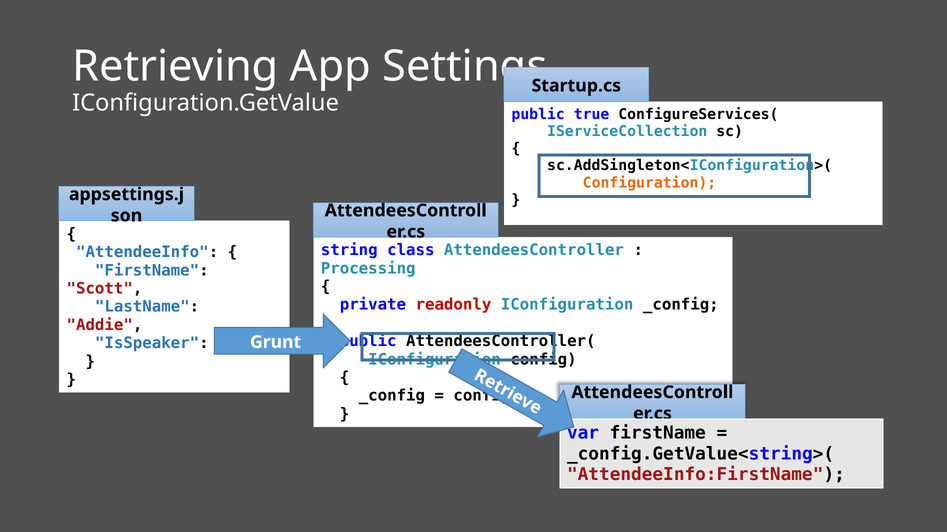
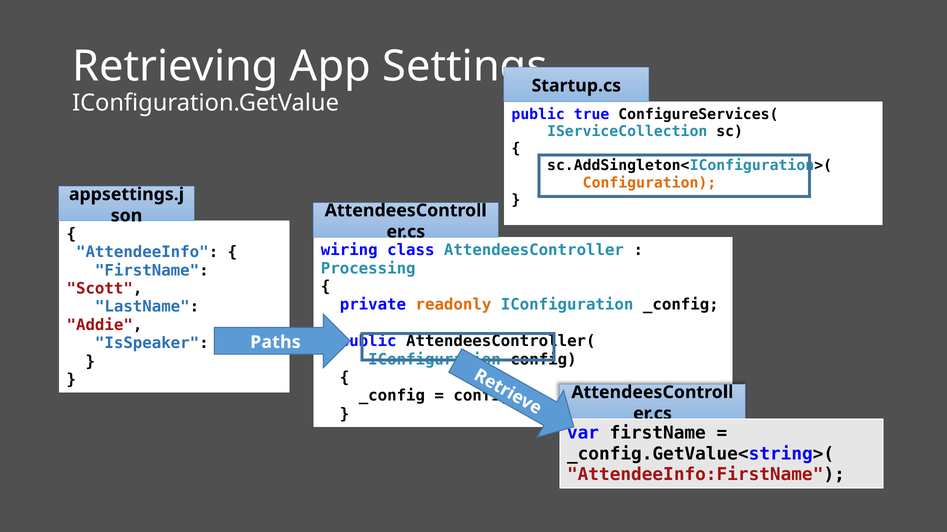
string: string -> wiring
readonly colour: red -> orange
Grunt: Grunt -> Paths
